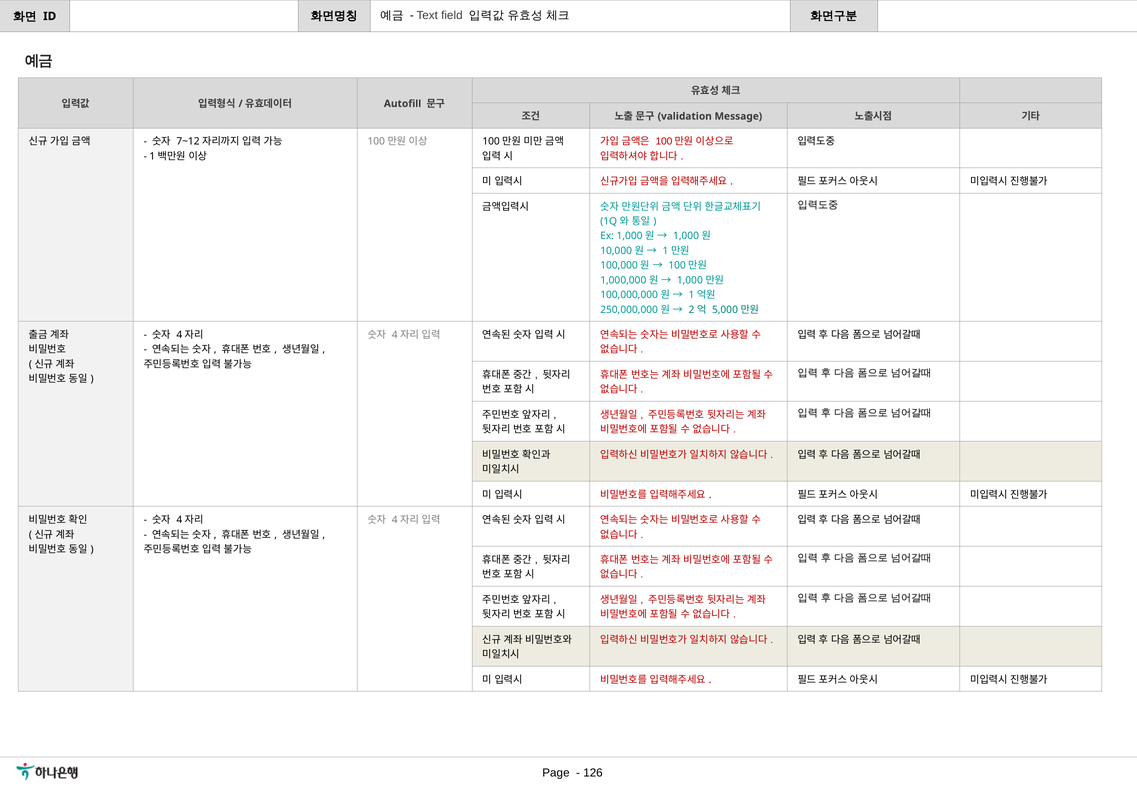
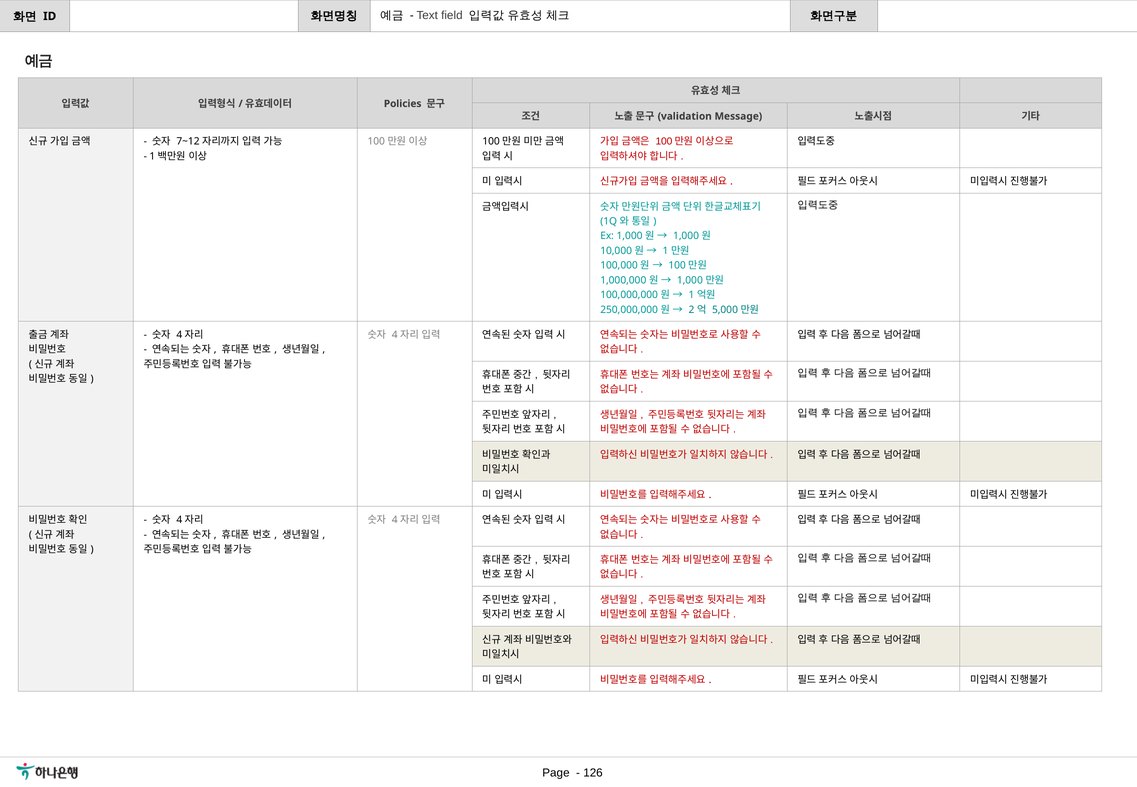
Autofill: Autofill -> Policies
